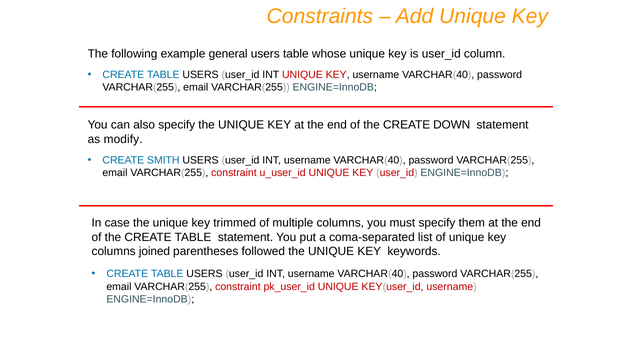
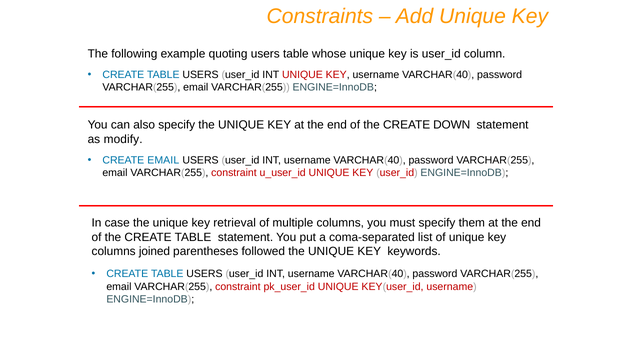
general: general -> quoting
CREATE SMITH: SMITH -> EMAIL
trimmed: trimmed -> retrieval
